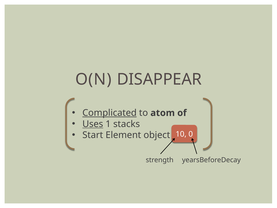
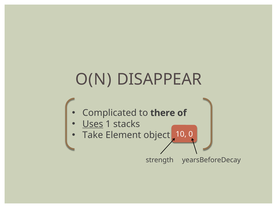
Complicated underline: present -> none
atom: atom -> there
Start: Start -> Take
